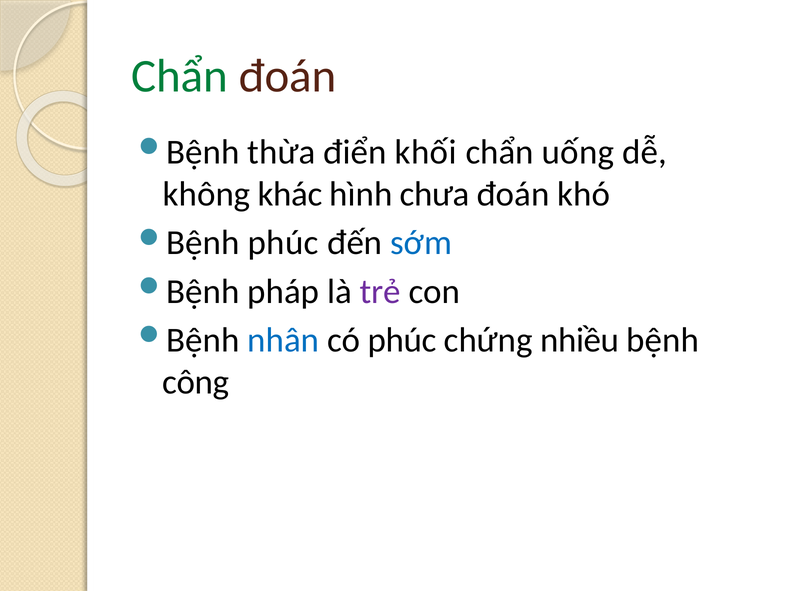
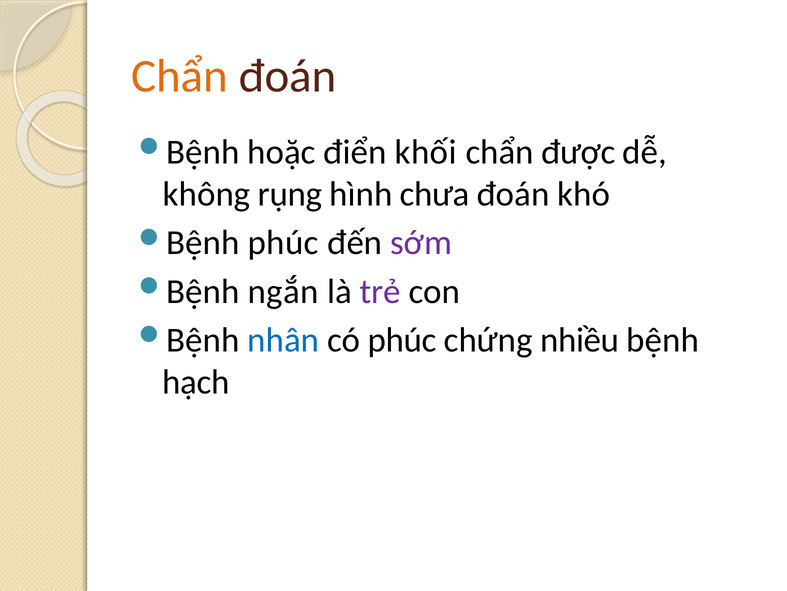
Chẩn at (180, 76) colour: green -> orange
thừa: thừa -> hoặc
uống: uống -> được
khác: khác -> rụng
sớm colour: blue -> purple
pháp: pháp -> ngắn
công: công -> hạch
